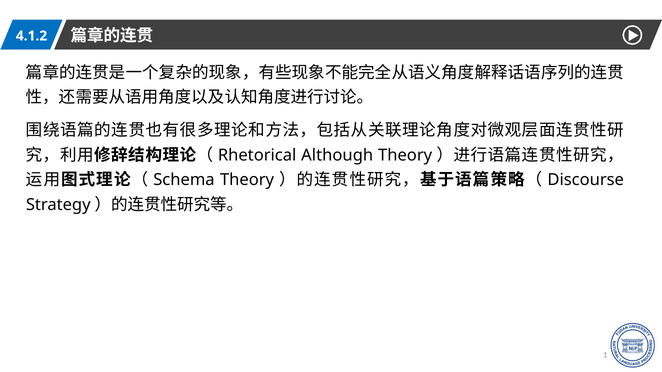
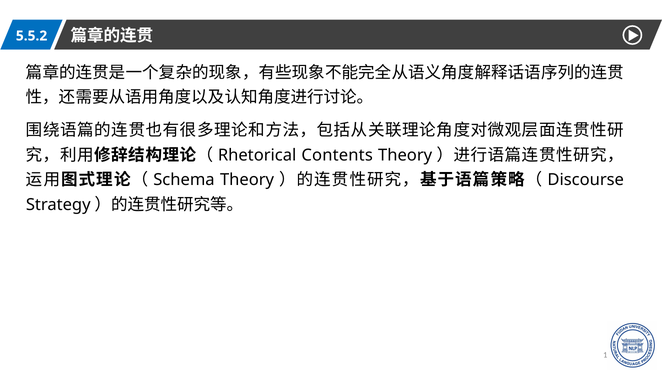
4.1.2: 4.1.2 -> 5.5.2
Although: Although -> Contents
